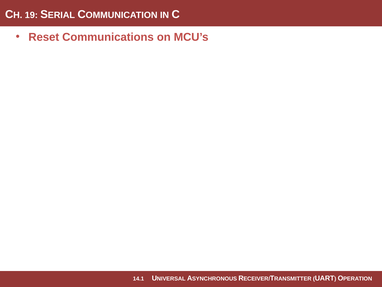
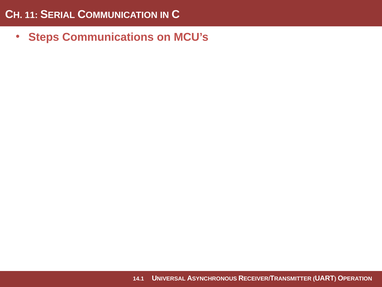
19: 19 -> 11
Reset: Reset -> Steps
